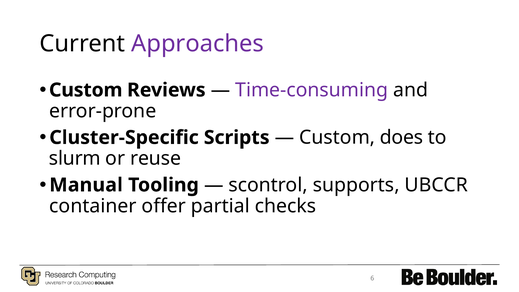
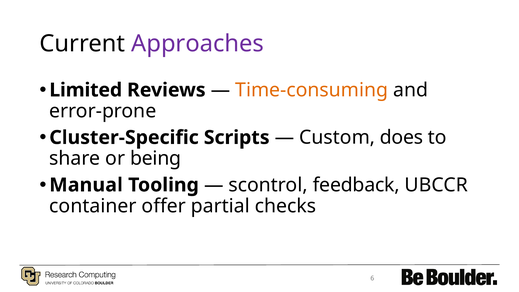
Custom at (86, 90): Custom -> Limited
Time-consuming colour: purple -> orange
slurm: slurm -> share
reuse: reuse -> being
supports: supports -> feedback
